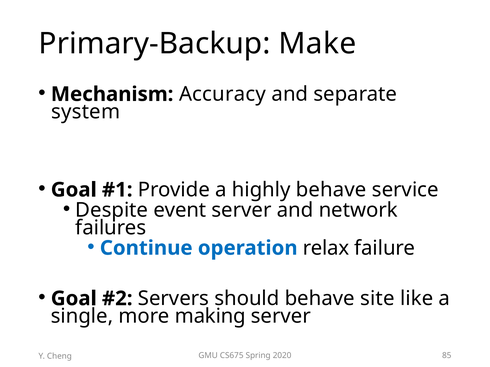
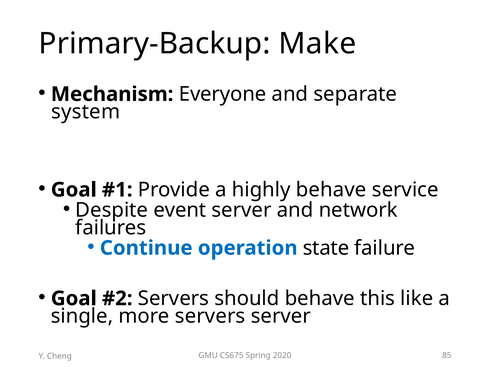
Accuracy: Accuracy -> Everyone
relax: relax -> state
site: site -> this
more making: making -> servers
